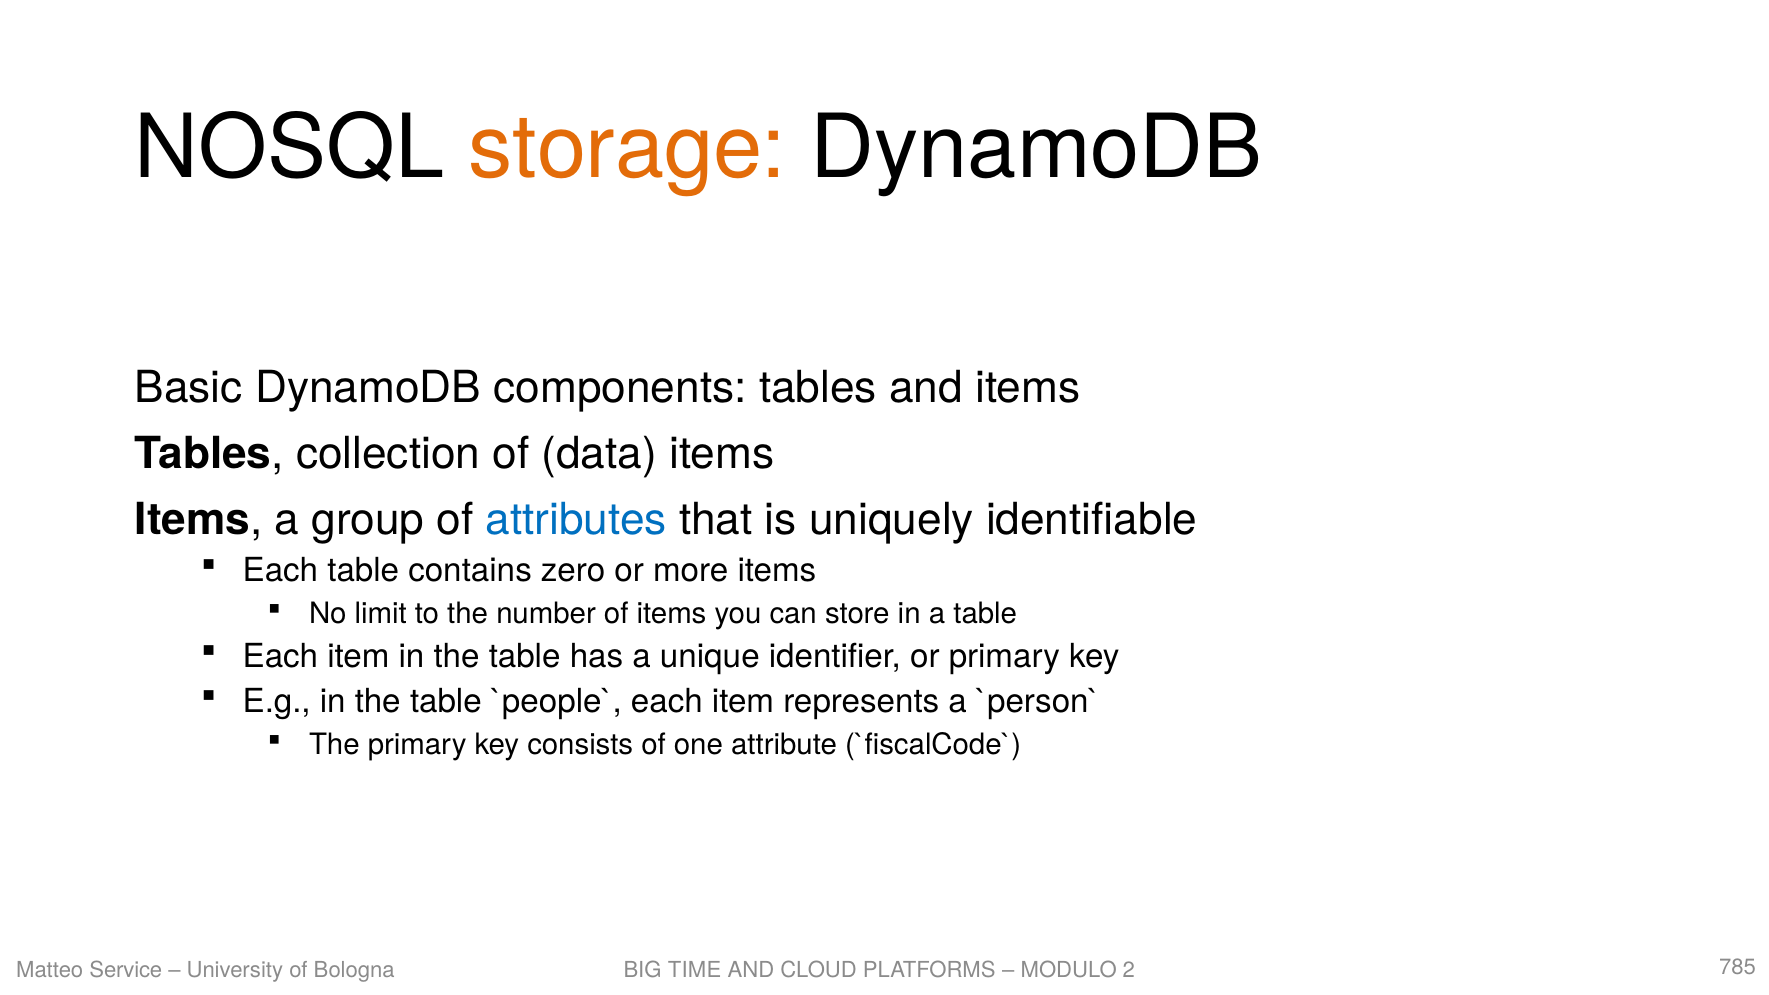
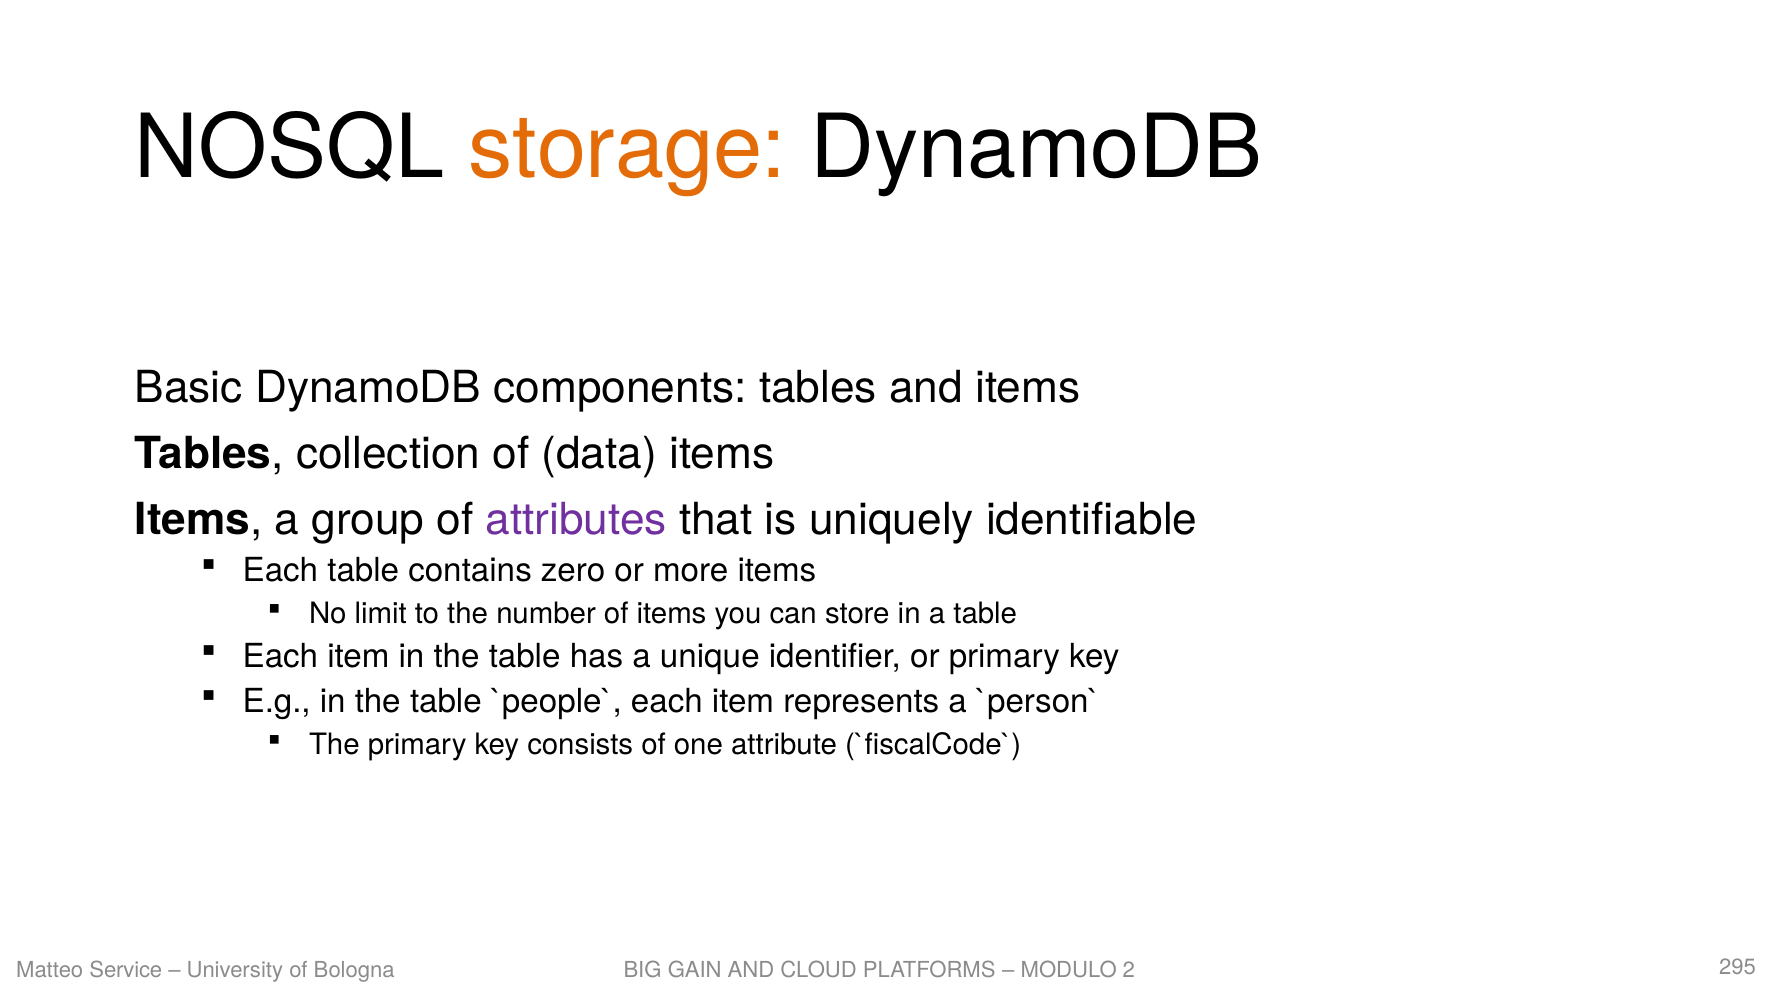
attributes colour: blue -> purple
TIME: TIME -> GAIN
785: 785 -> 295
